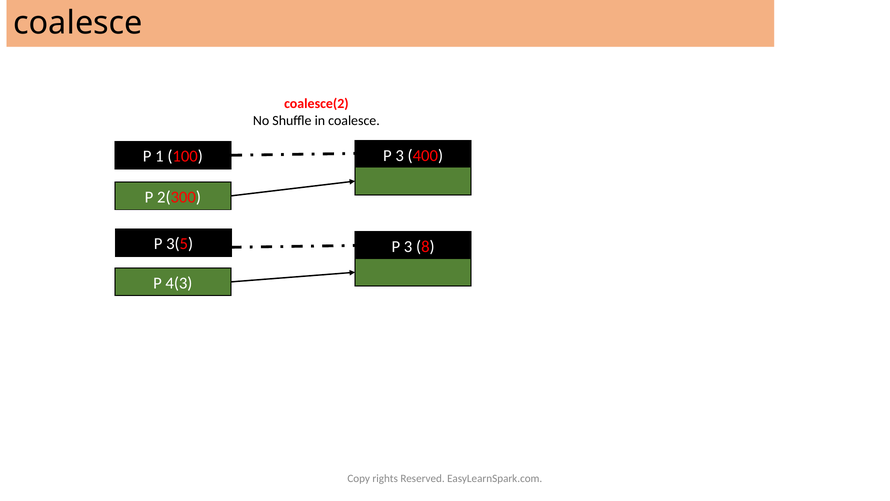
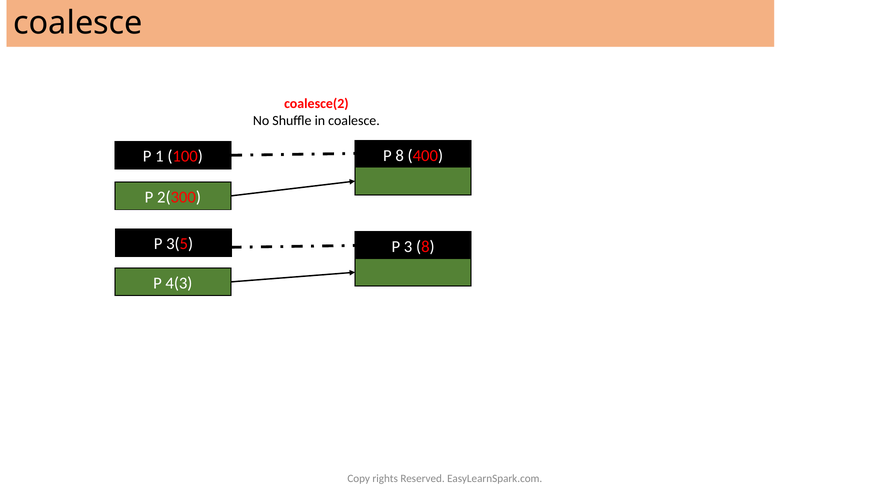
3 at (400, 155): 3 -> 8
